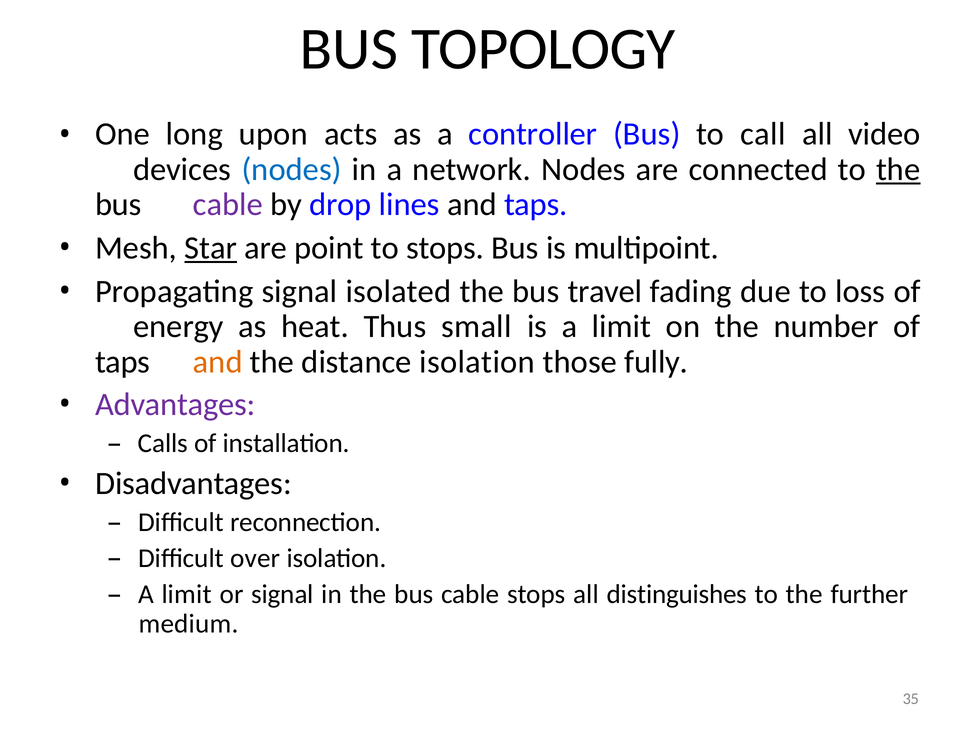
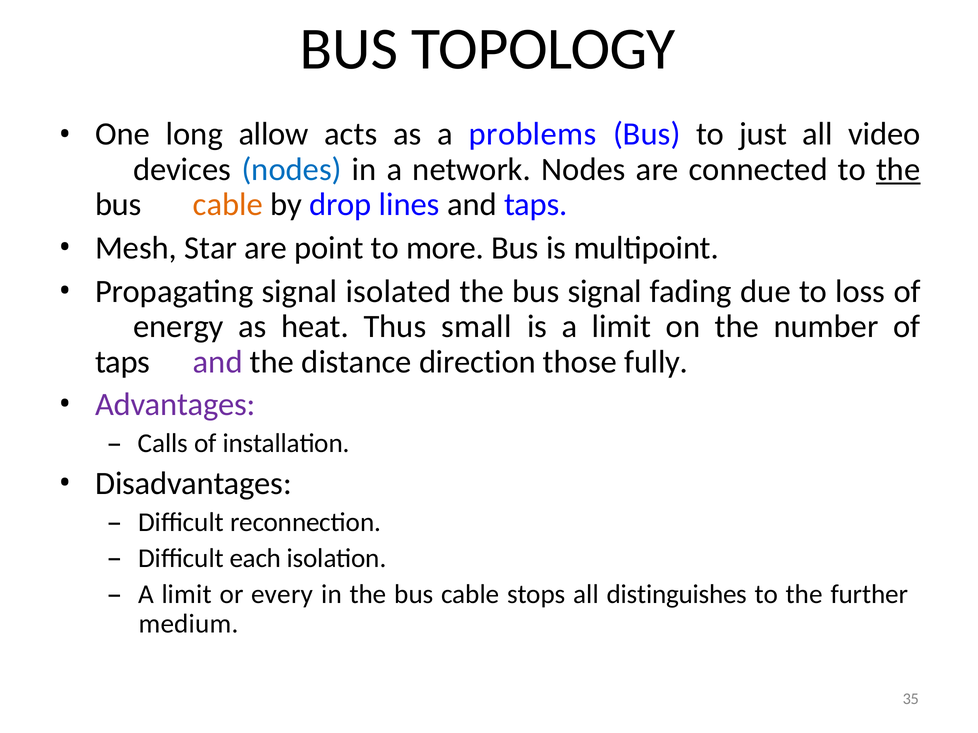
upon: upon -> allow
controller: controller -> problems
call: call -> just
cable at (228, 205) colour: purple -> orange
Star underline: present -> none
to stops: stops -> more
bus travel: travel -> signal
and at (218, 362) colour: orange -> purple
distance isolation: isolation -> direction
over: over -> each
or signal: signal -> every
